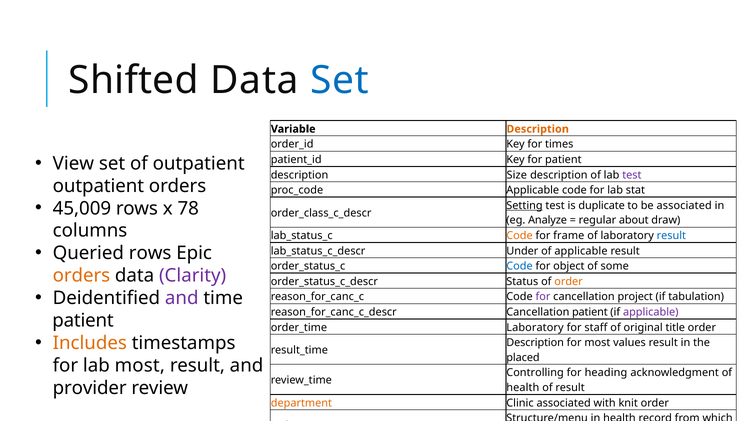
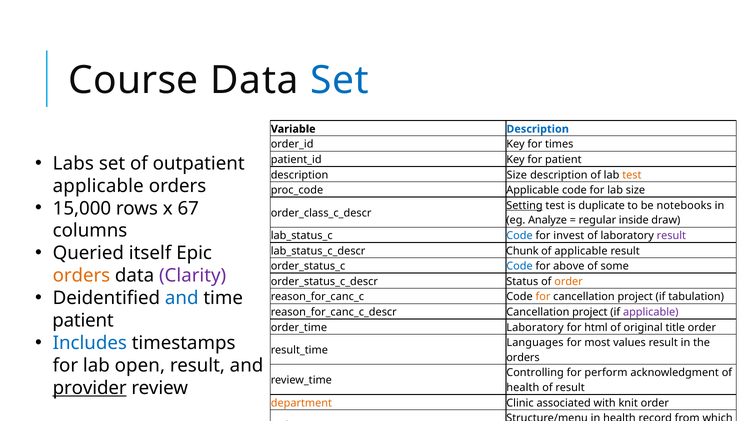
Shifted: Shifted -> Course
Description at (538, 129) colour: orange -> blue
View: View -> Labs
test at (632, 175) colour: purple -> orange
outpatient at (98, 186): outpatient -> applicable
lab stat: stat -> size
45,009: 45,009 -> 15,000
78: 78 -> 67
be associated: associated -> notebooks
about: about -> inside
Code at (519, 236) colour: orange -> blue
frame: frame -> invest
result at (671, 236) colour: blue -> purple
Queried rows: rows -> itself
Under: Under -> Chunk
object: object -> above
and at (182, 298) colour: purple -> blue
for at (543, 297) colour: purple -> orange
patient at (590, 312): patient -> project
staff: staff -> html
Includes colour: orange -> blue
Description at (535, 343): Description -> Languages
placed at (523, 357): placed -> orders
lab most: most -> open
heading: heading -> perform
provider underline: none -> present
